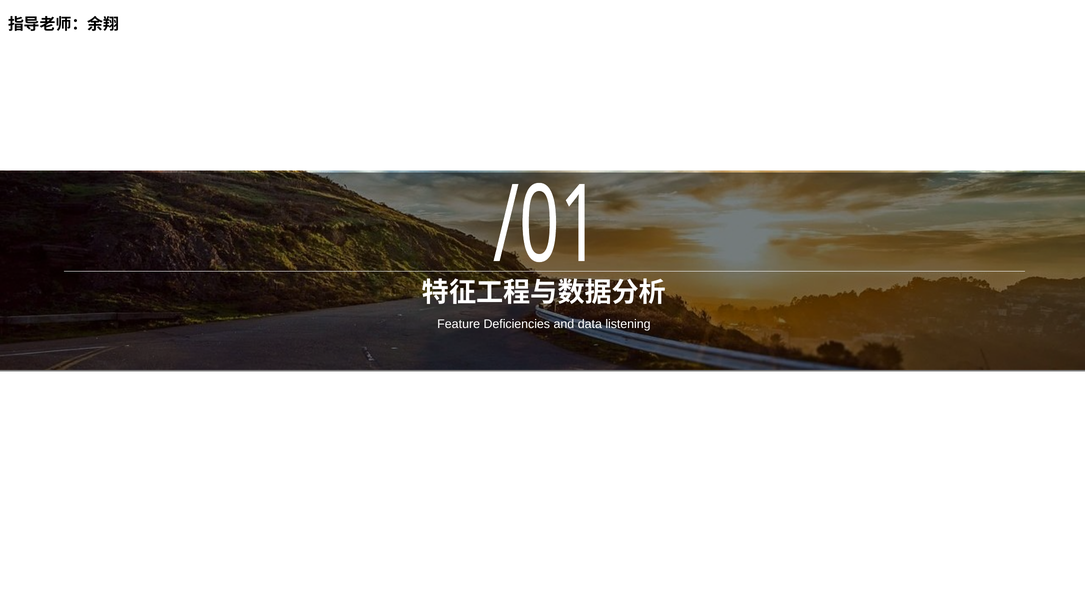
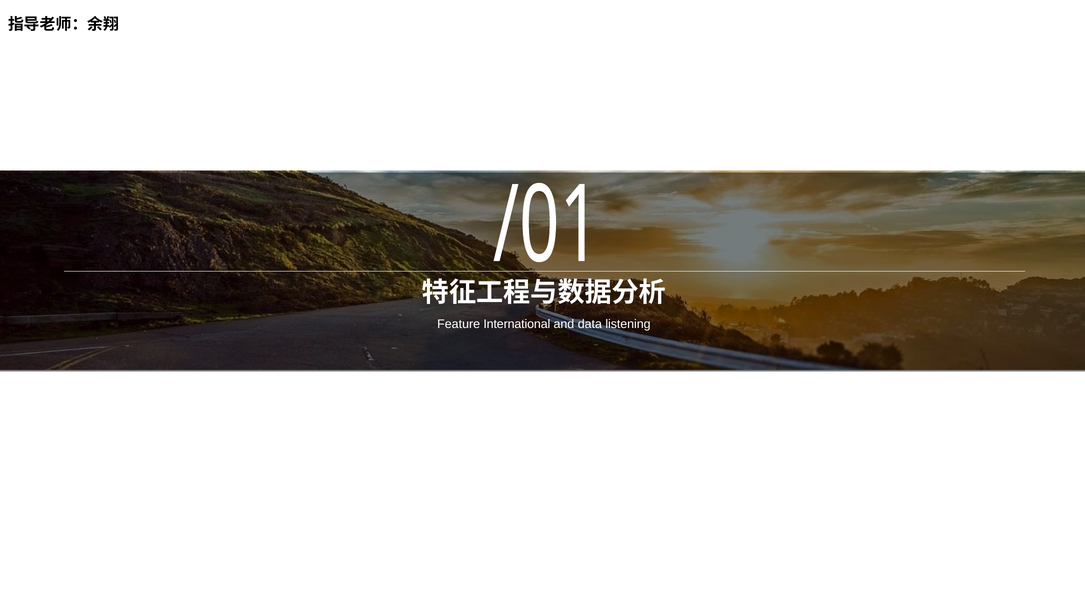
Deficiencies: Deficiencies -> International
